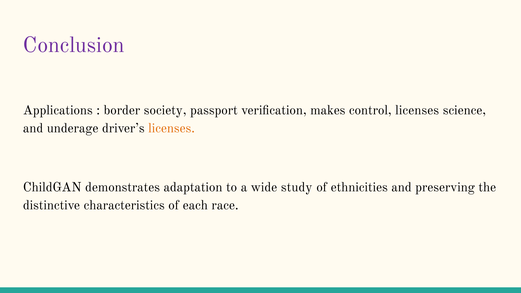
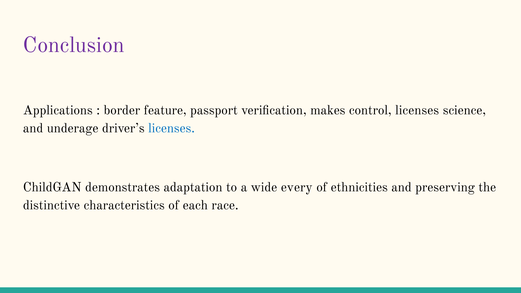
society: society -> feature
licenses at (172, 128) colour: orange -> blue
study: study -> every
